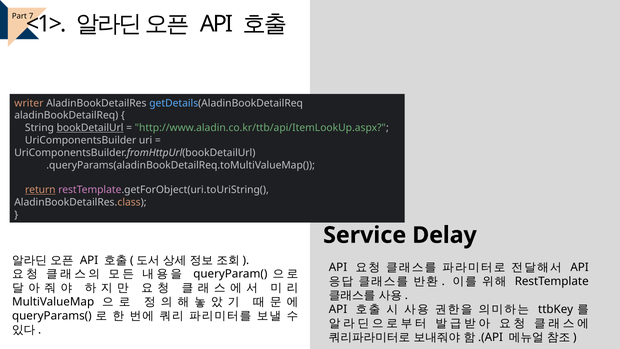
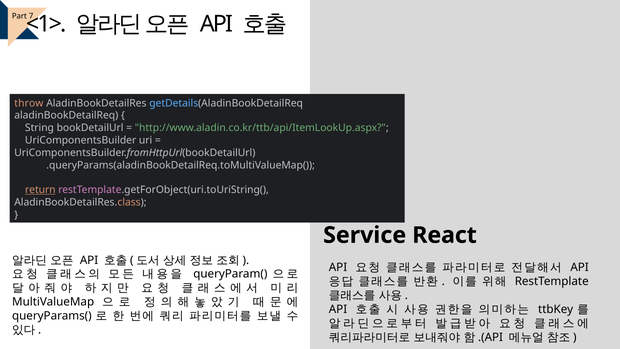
writer: writer -> throw
bookDetailUrl underline: present -> none
Delay: Delay -> React
